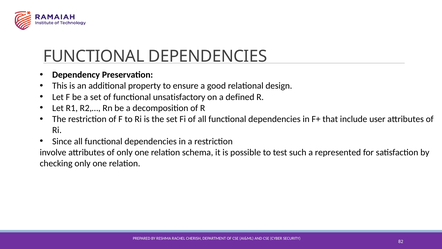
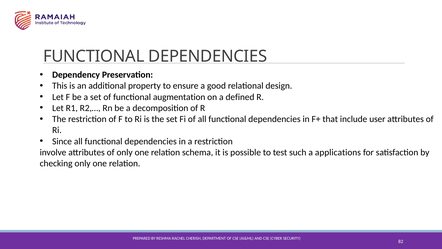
unsatisfactory: unsatisfactory -> augmentation
represented: represented -> applications
